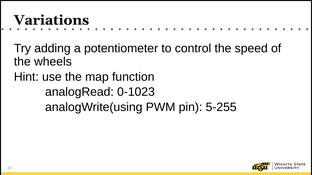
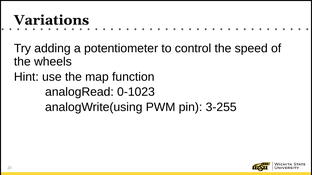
5-255: 5-255 -> 3-255
